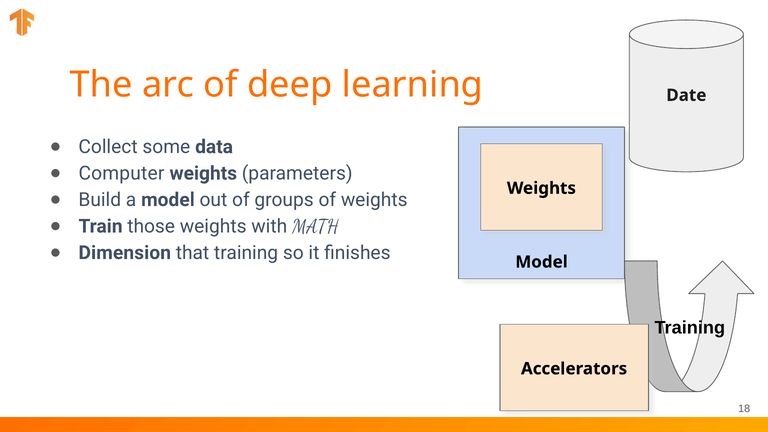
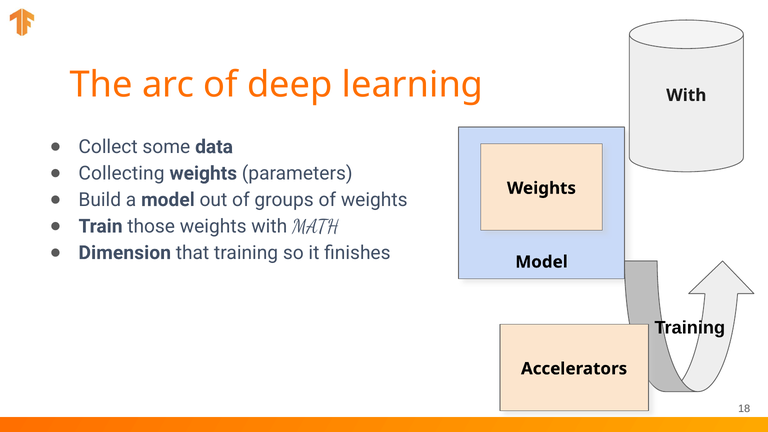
Date at (686, 95): Date -> With
Computer: Computer -> Collecting
